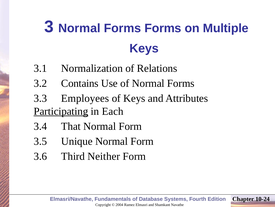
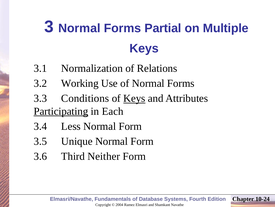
Forms Forms: Forms -> Partial
Contains: Contains -> Working
Employees: Employees -> Conditions
Keys at (134, 98) underline: none -> present
That: That -> Less
